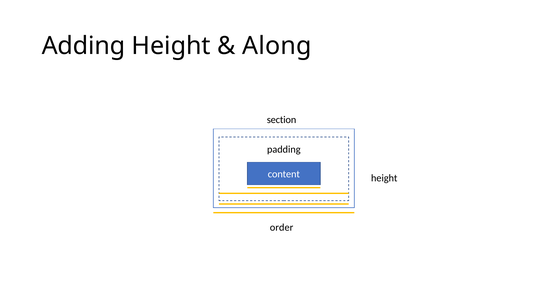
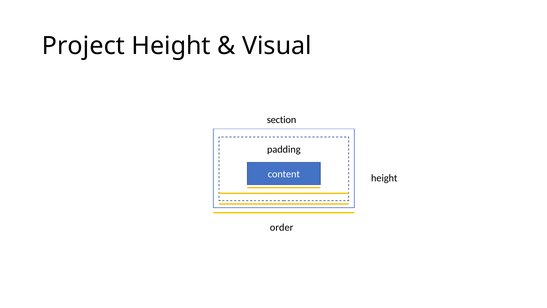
Adding: Adding -> Project
Along: Along -> Visual
